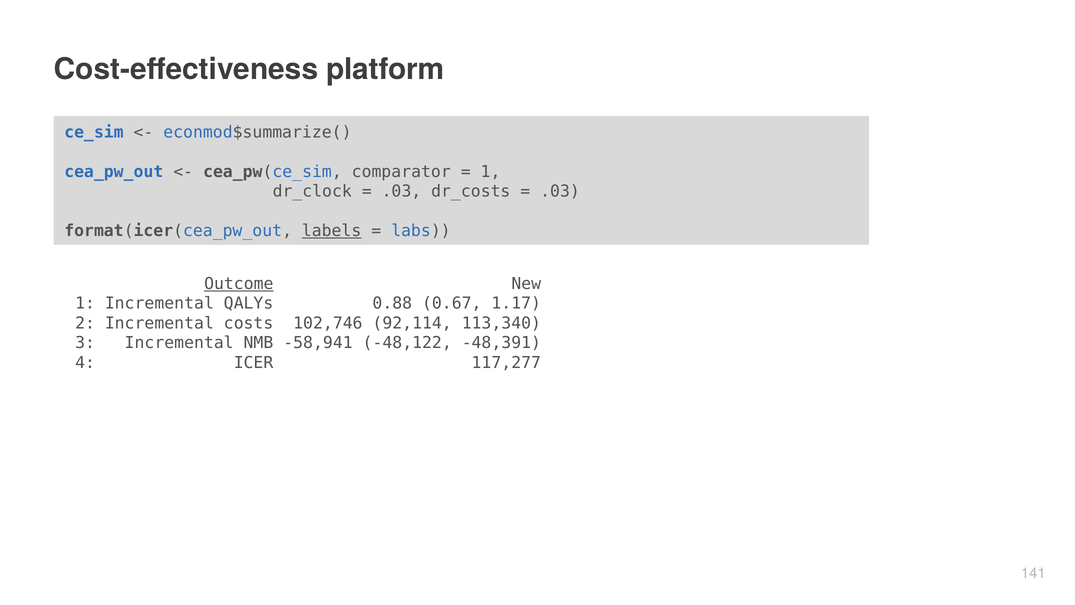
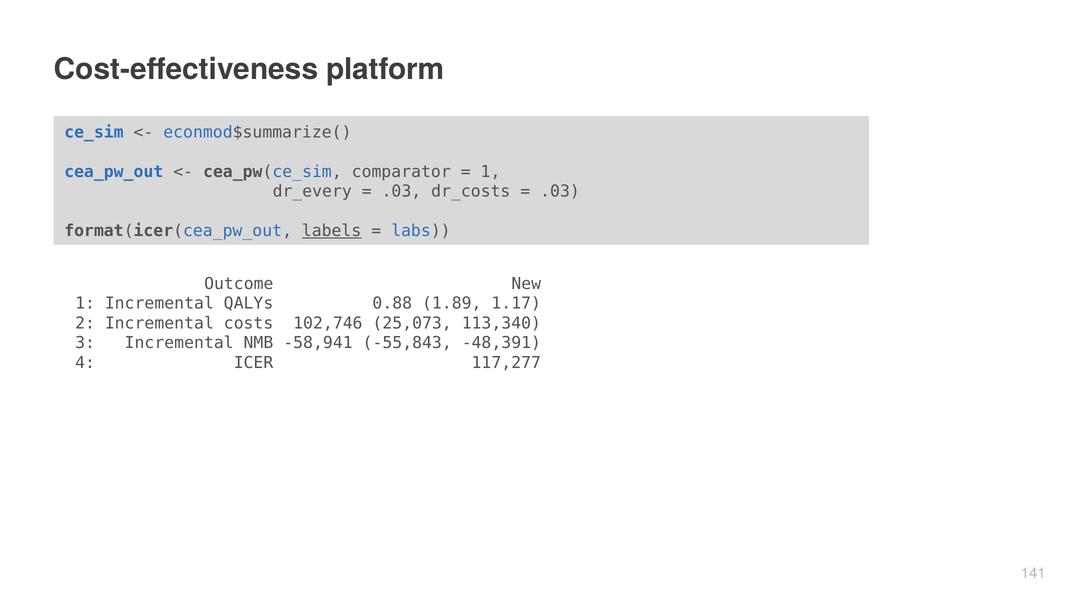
dr_clock: dr_clock -> dr_every
Outcome underline: present -> none
0.67: 0.67 -> 1.89
92,114: 92,114 -> 25,073
-48,122: -48,122 -> -55,843
